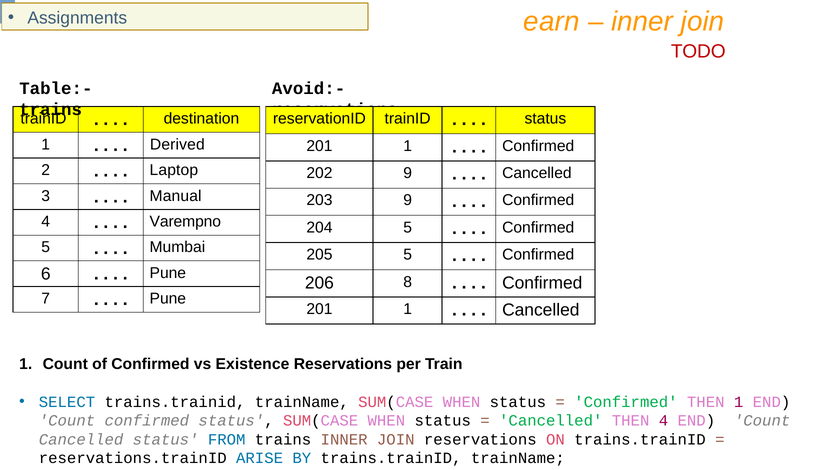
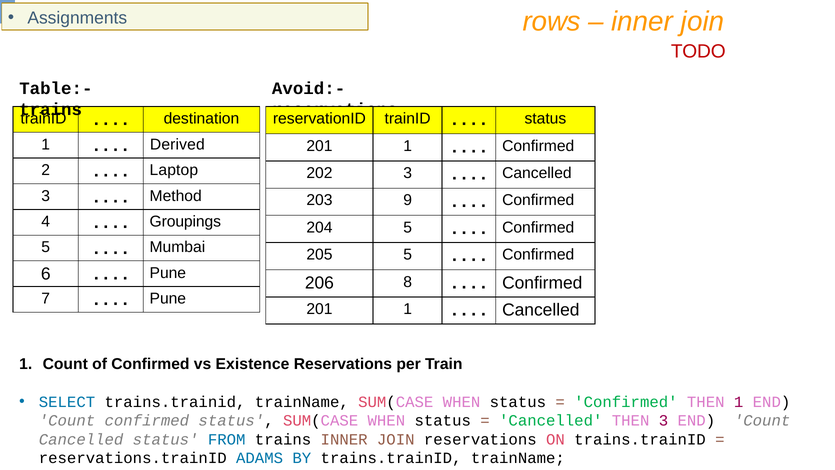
earn: earn -> rows
202 9: 9 -> 3
Manual: Manual -> Method
Varempno: Varempno -> Groupings
THEN 4: 4 -> 3
ARISE: ARISE -> ADAMS
